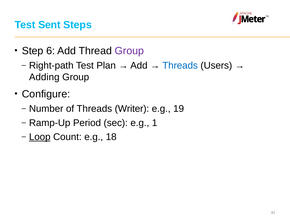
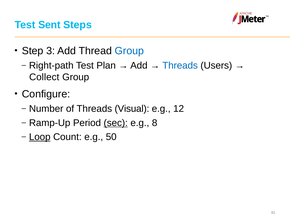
6: 6 -> 3
Group at (129, 51) colour: purple -> blue
Adding: Adding -> Collect
Writer: Writer -> Visual
19: 19 -> 12
sec underline: none -> present
1: 1 -> 8
18: 18 -> 50
